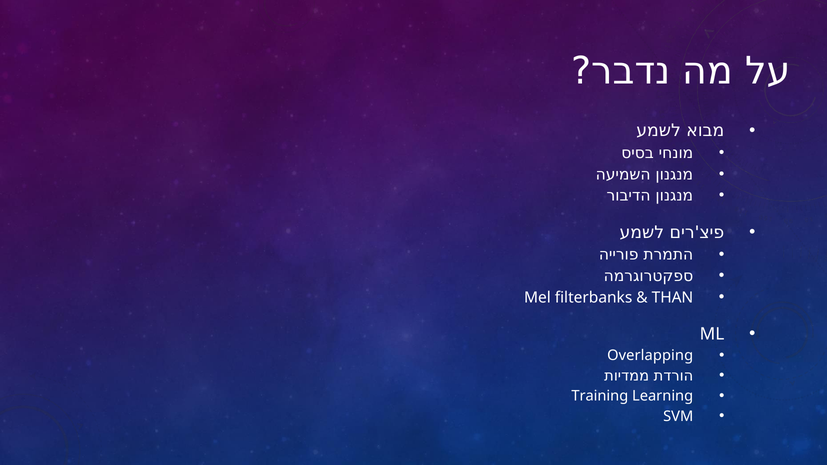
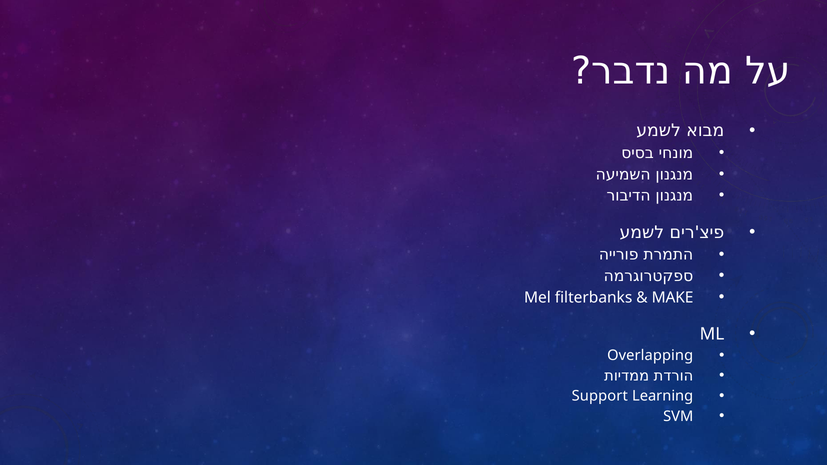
THAN: THAN -> MAKE
Training: Training -> Support
